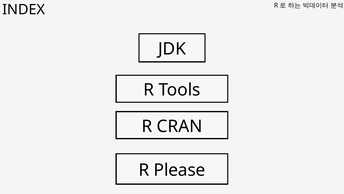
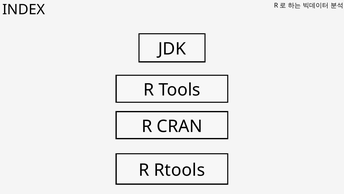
Please: Please -> Rtools
